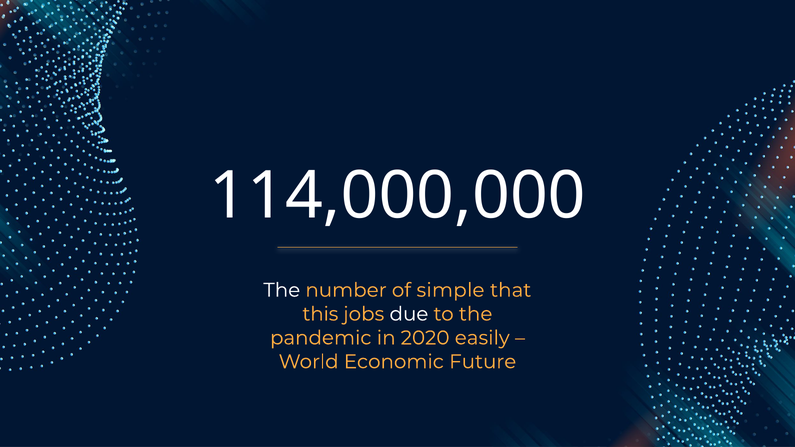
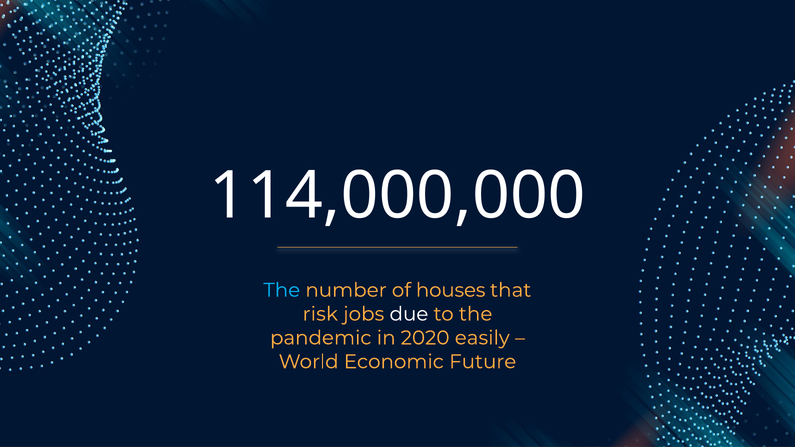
The at (282, 290) colour: white -> light blue
simple: simple -> houses
this: this -> risk
